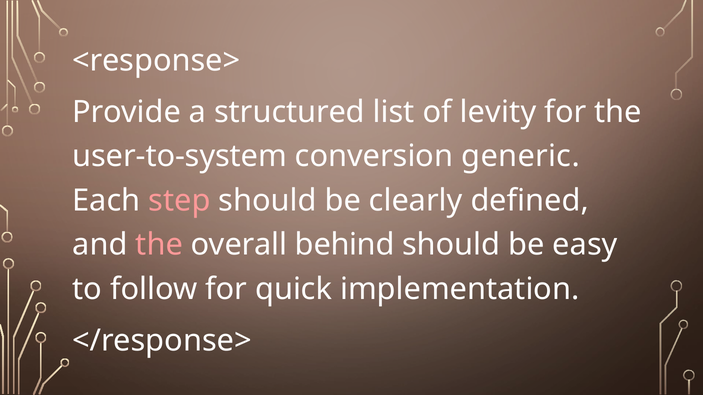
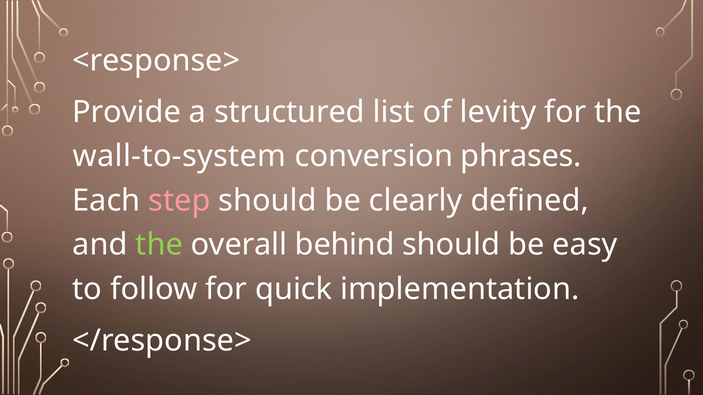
user-to-system: user-to-system -> wall-to-system
generic: generic -> phrases
the at (159, 245) colour: pink -> light green
